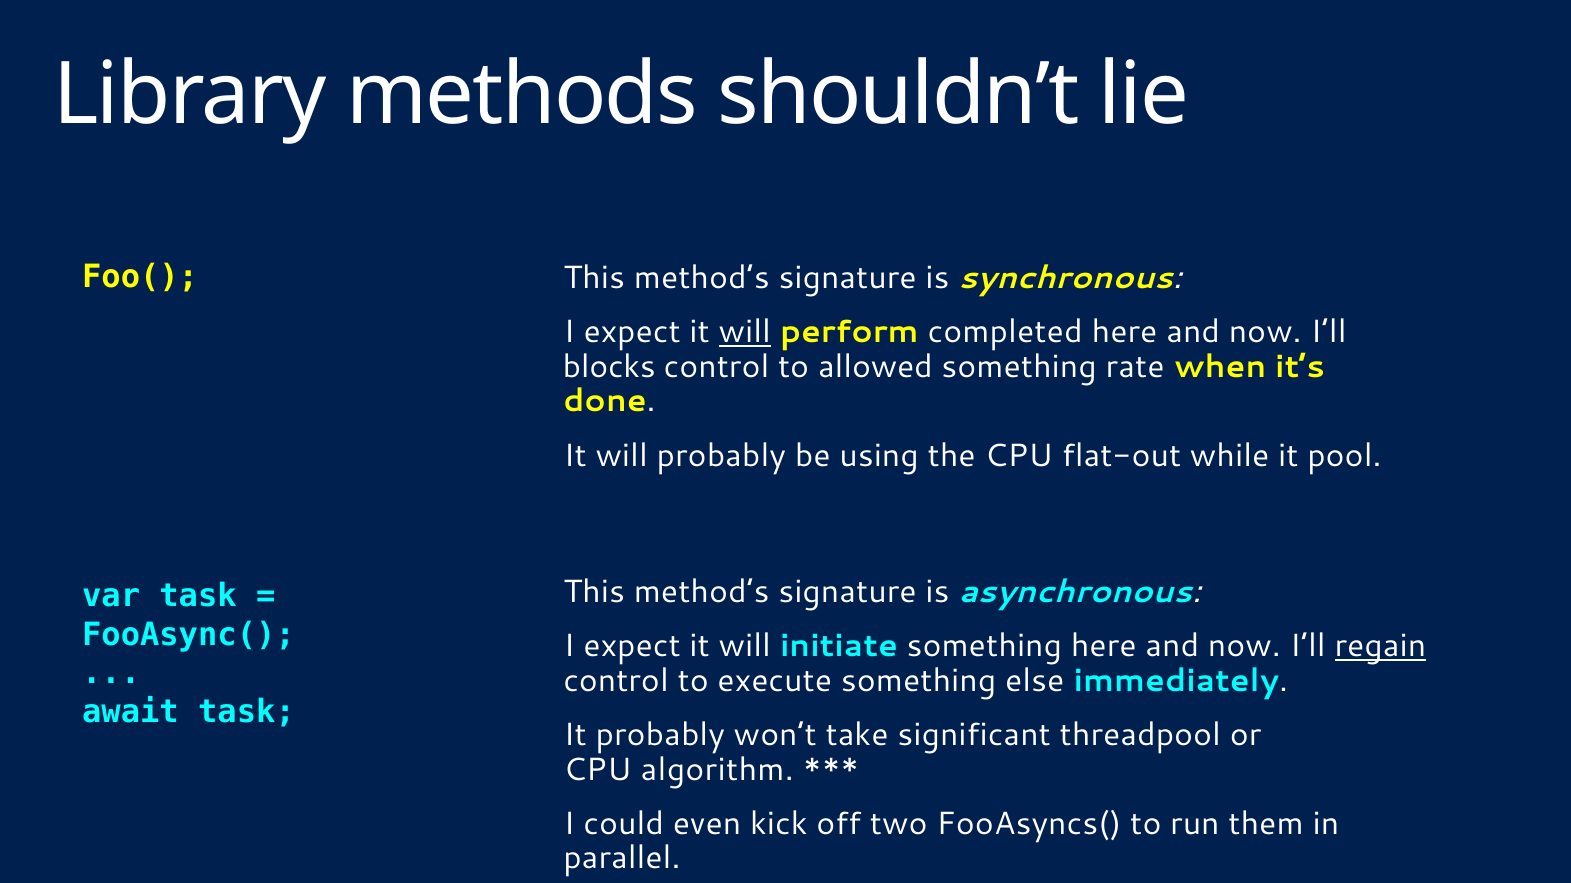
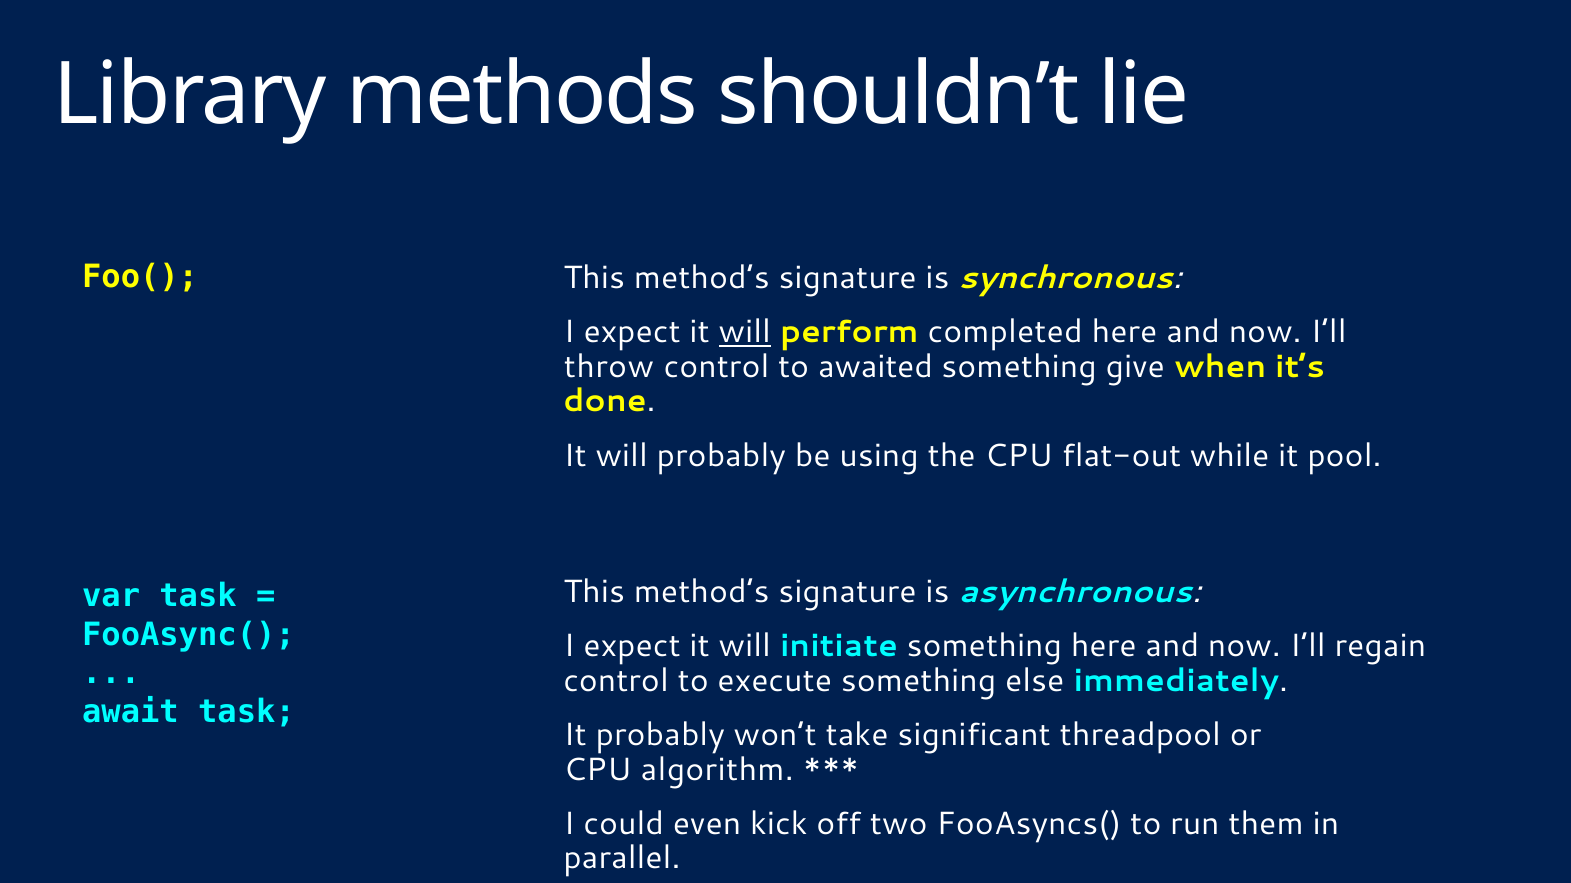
blocks: blocks -> throw
allowed: allowed -> awaited
rate: rate -> give
regain underline: present -> none
